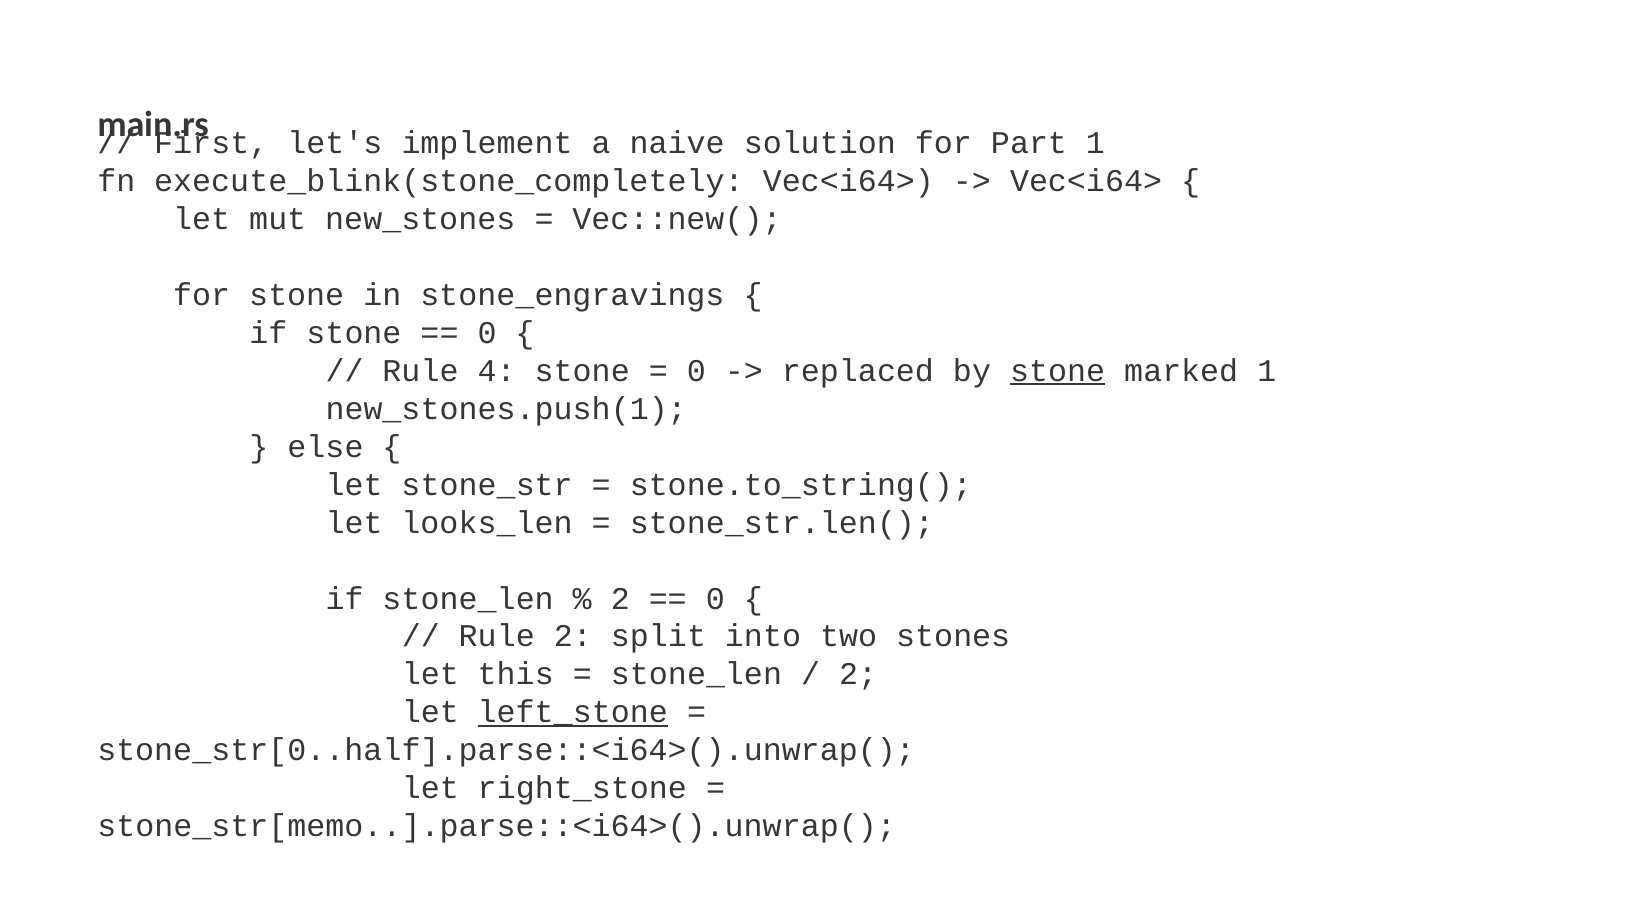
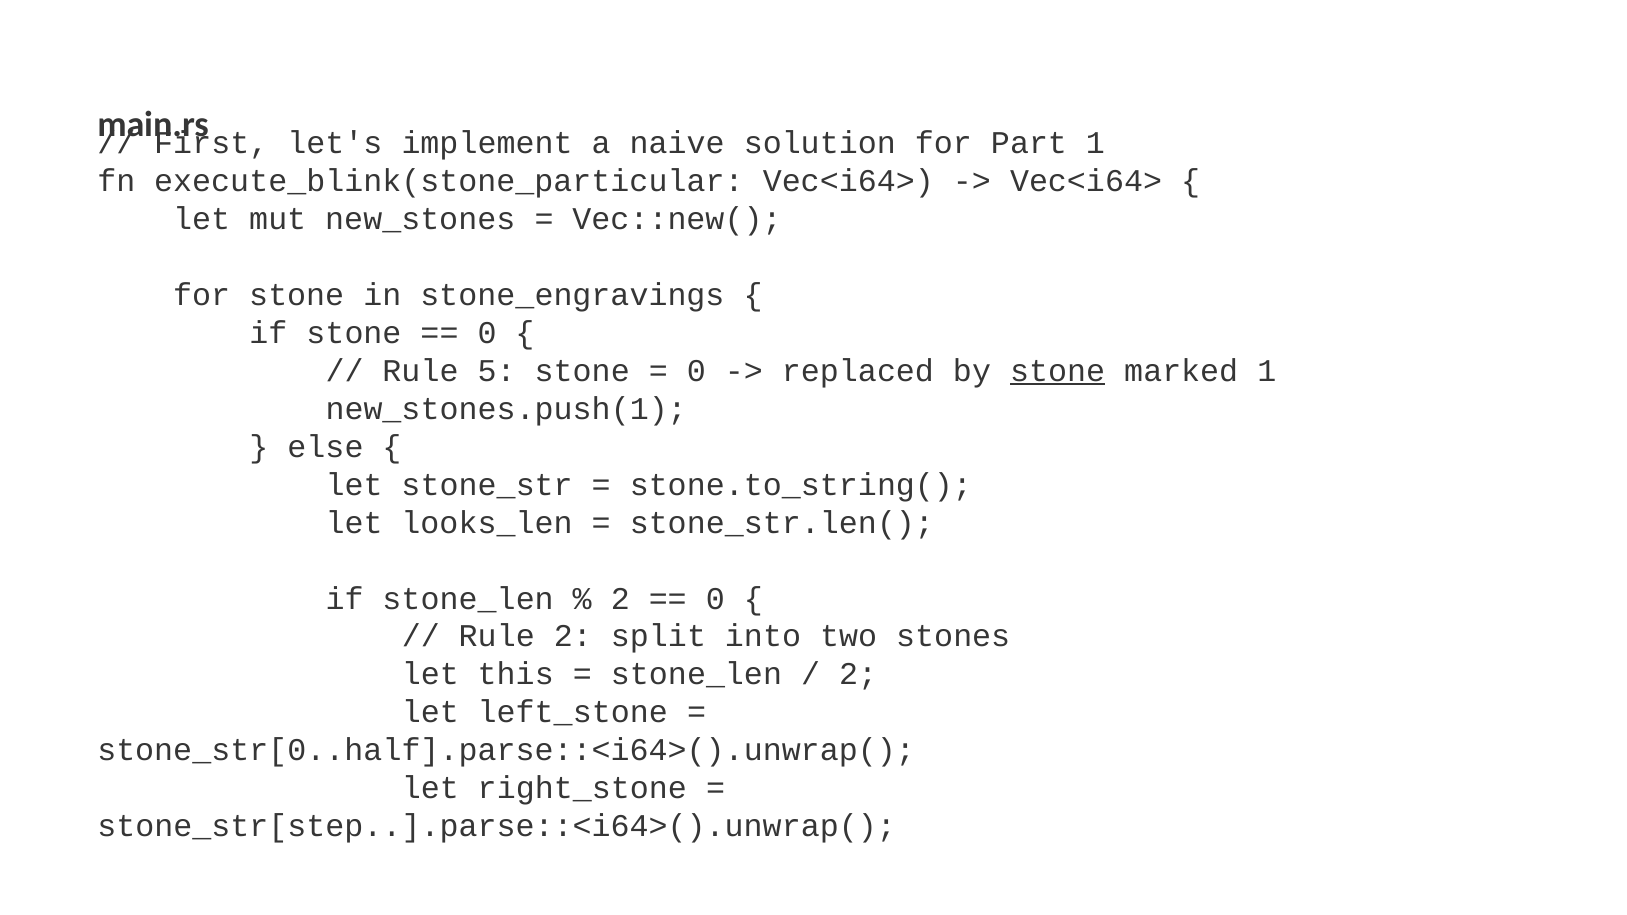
execute_blink(stone_completely: execute_blink(stone_completely -> execute_blink(stone_particular
4: 4 -> 5
left_stone underline: present -> none
stone_str[memo..].parse::<i64>().unwrap(: stone_str[memo..].parse::<i64>().unwrap( -> stone_str[step..].parse::<i64>().unwrap(
